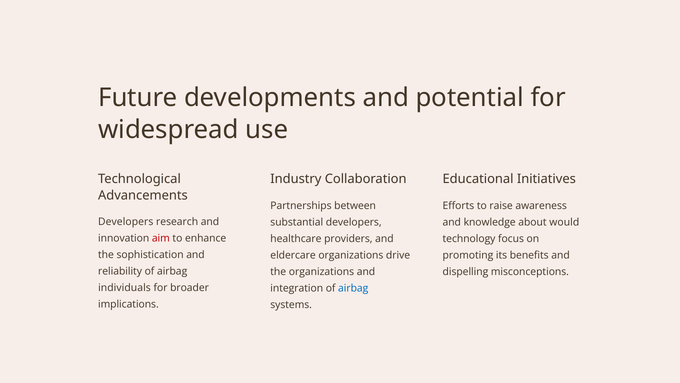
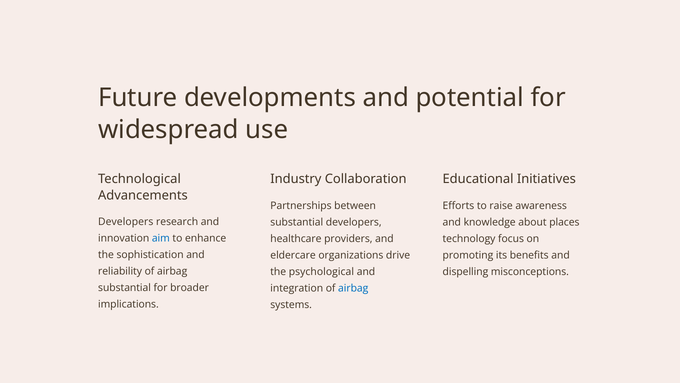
would: would -> places
aim colour: red -> blue
the organizations: organizations -> psychological
individuals at (124, 288): individuals -> substantial
